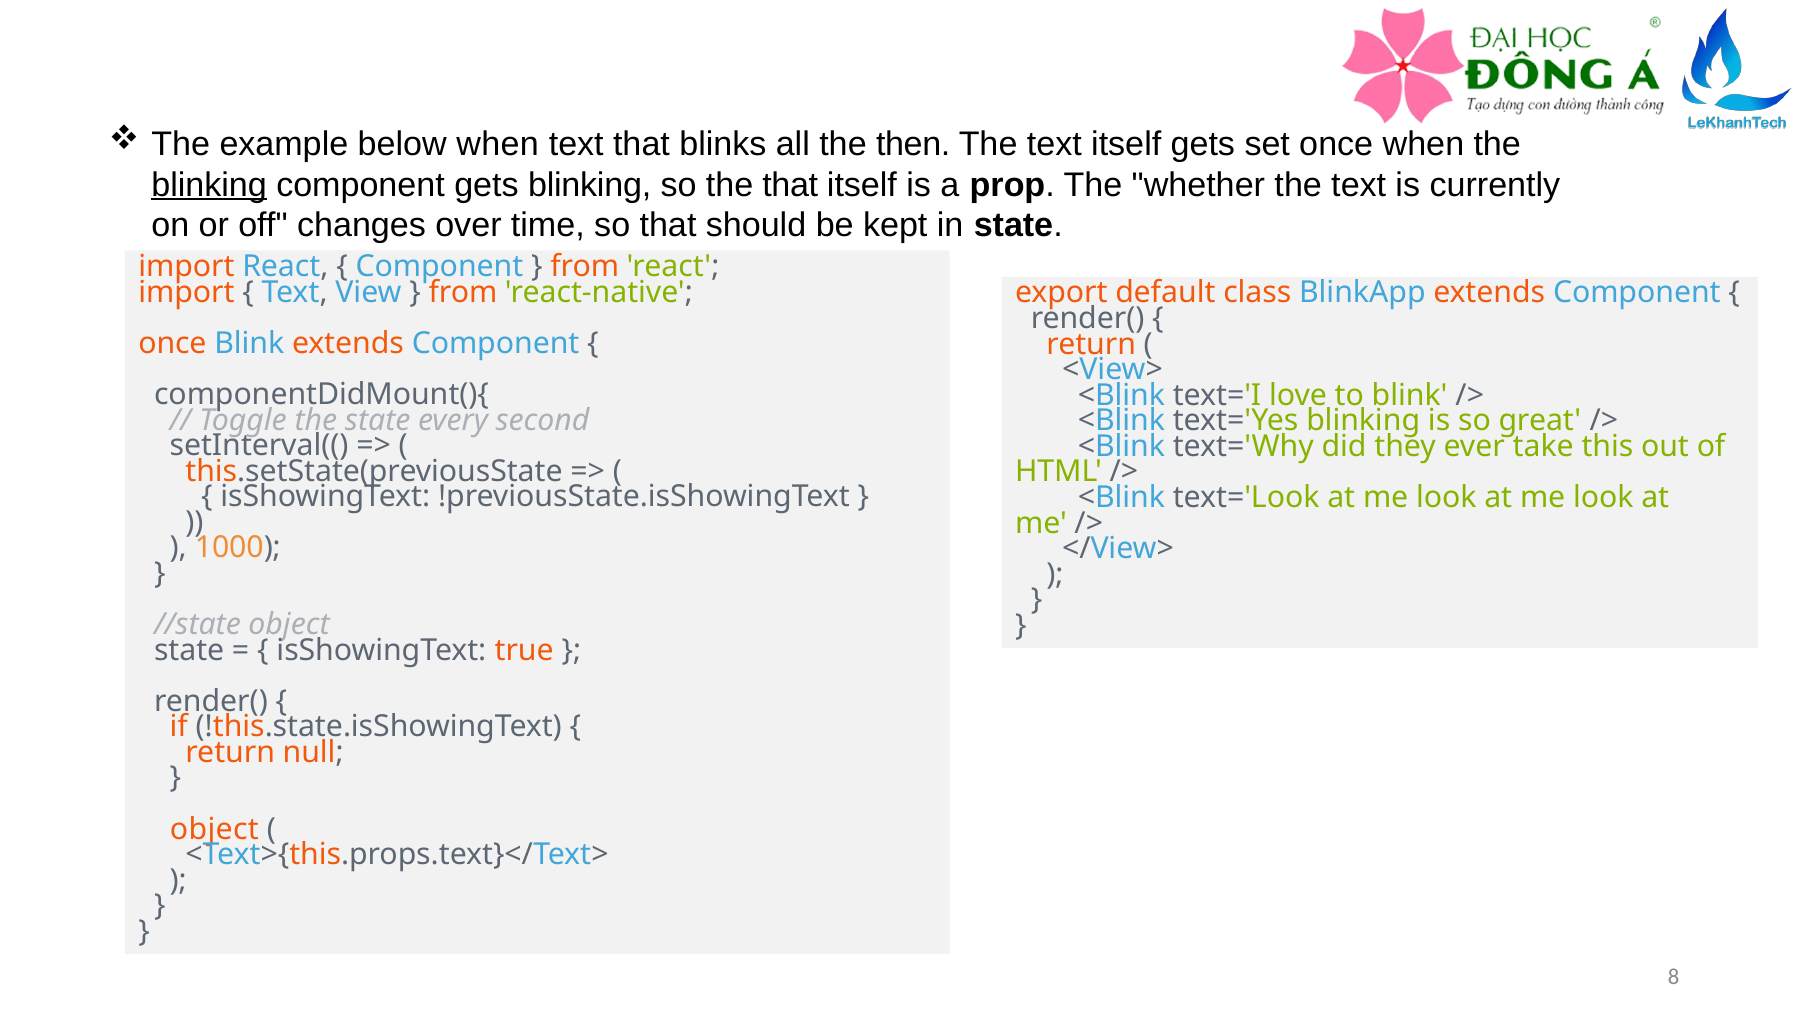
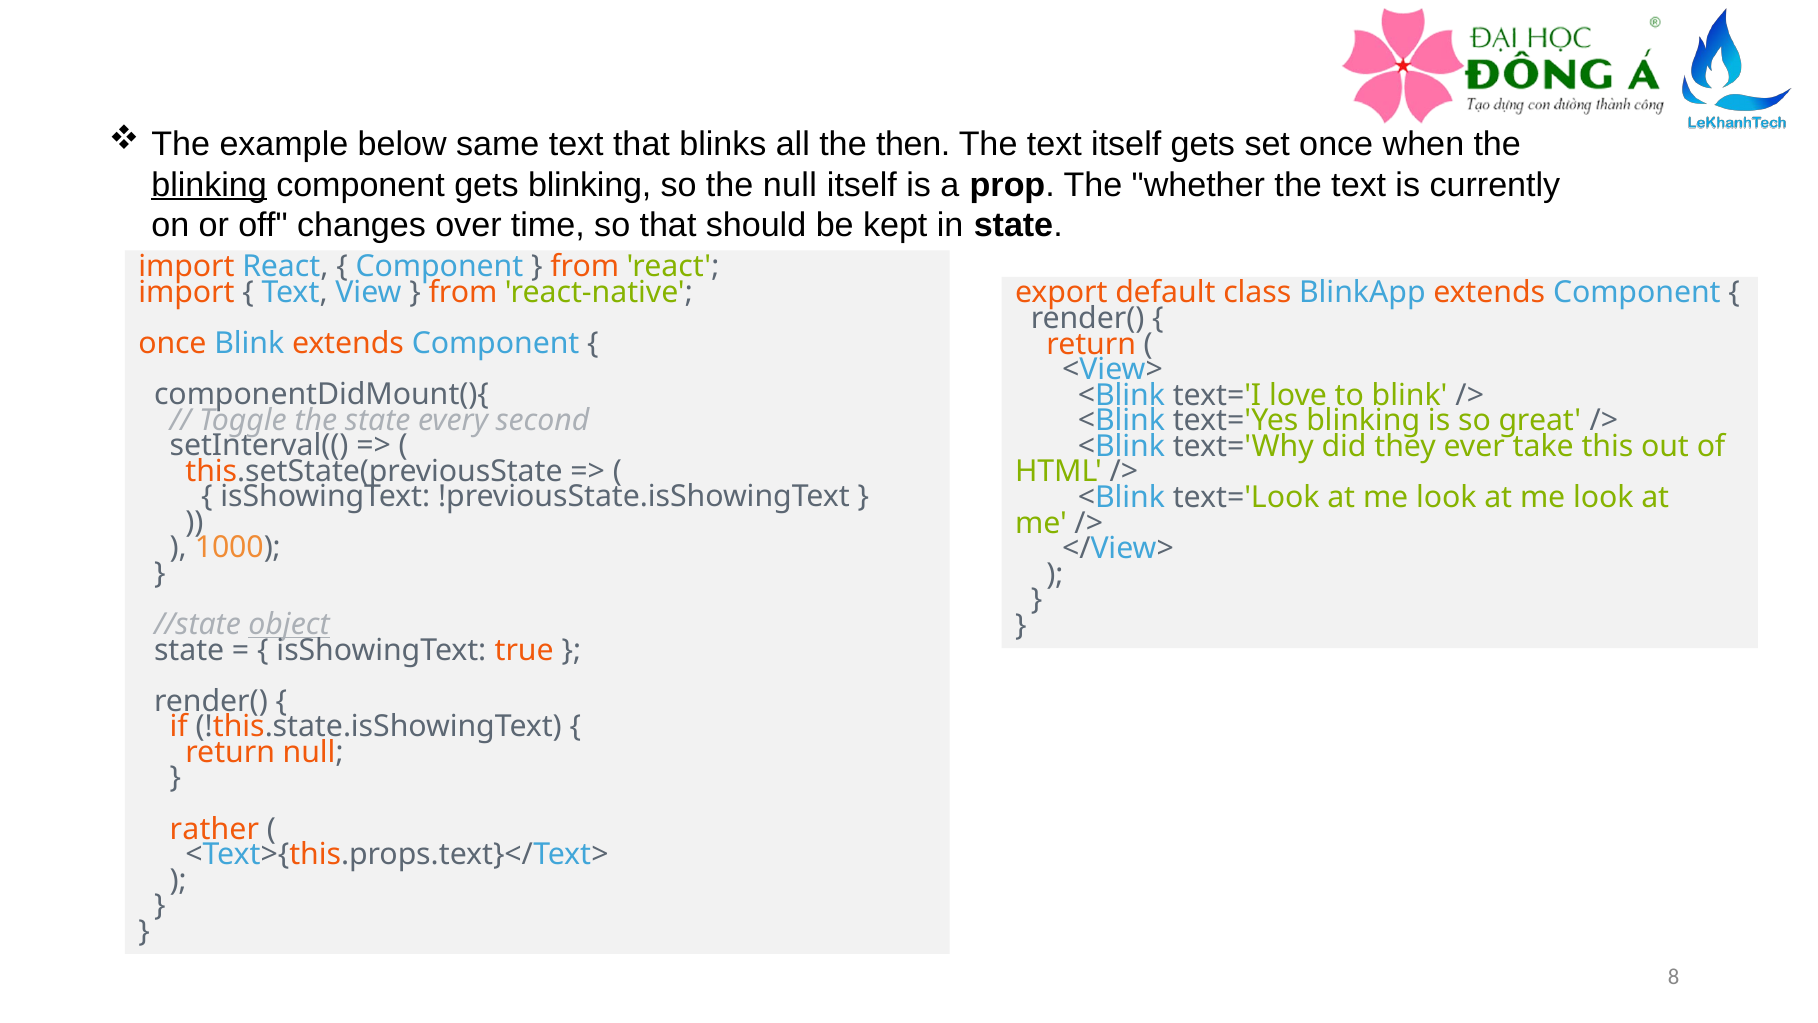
below when: when -> same
the that: that -> null
object at (289, 624) underline: none -> present
object at (214, 829): object -> rather
